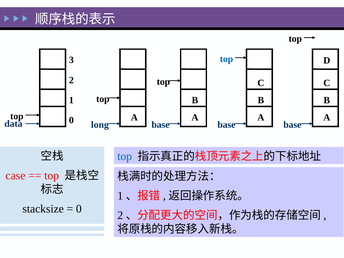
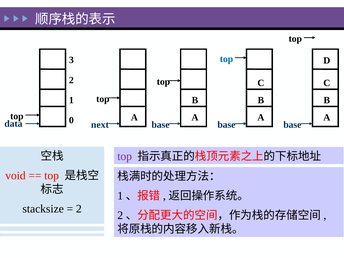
long: long -> next
top at (125, 156) colour: blue -> purple
case: case -> void
0 at (79, 209): 0 -> 2
